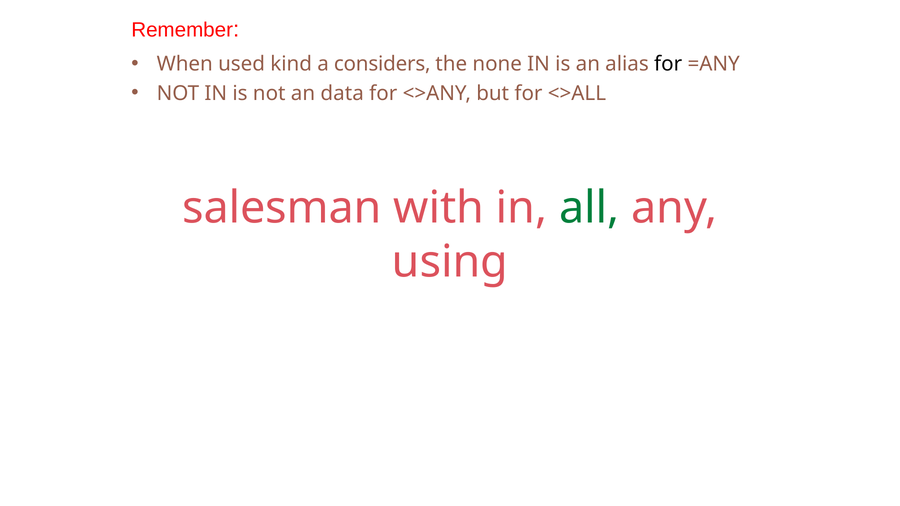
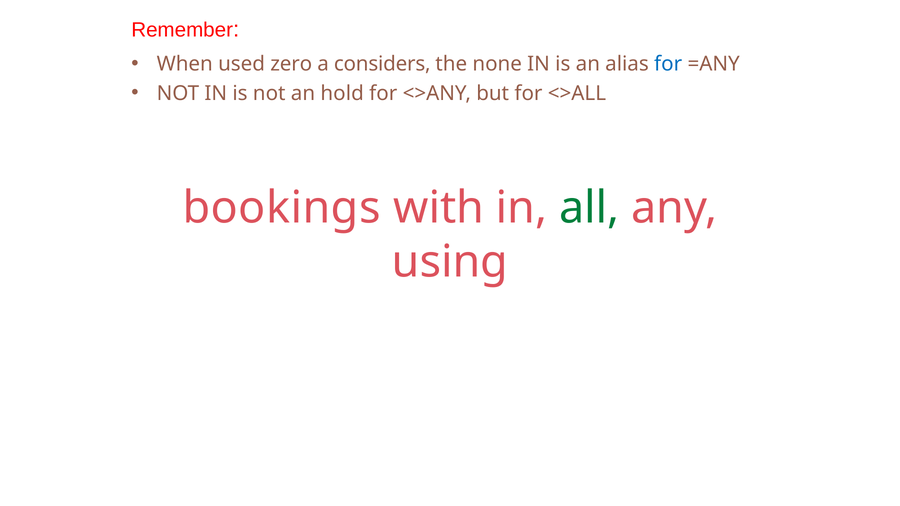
kind: kind -> zero
for at (668, 64) colour: black -> blue
data: data -> hold
salesman: salesman -> bookings
